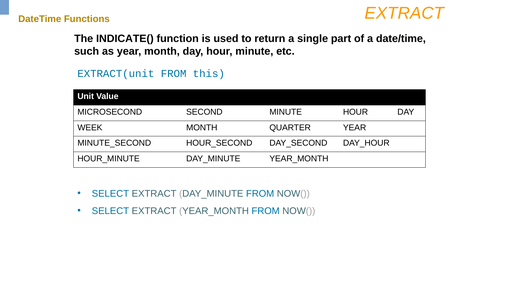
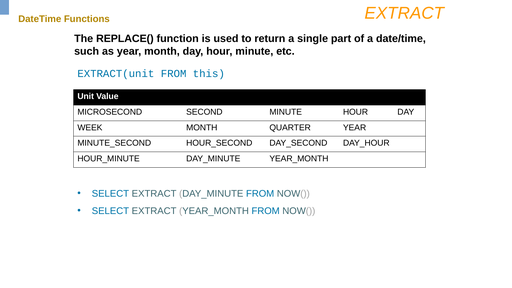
INDICATE(: INDICATE( -> REPLACE(
